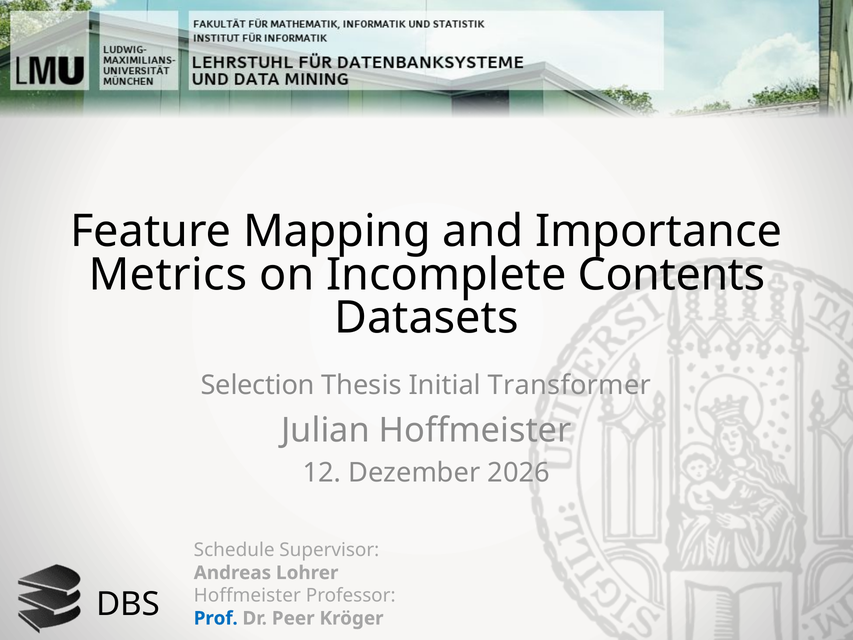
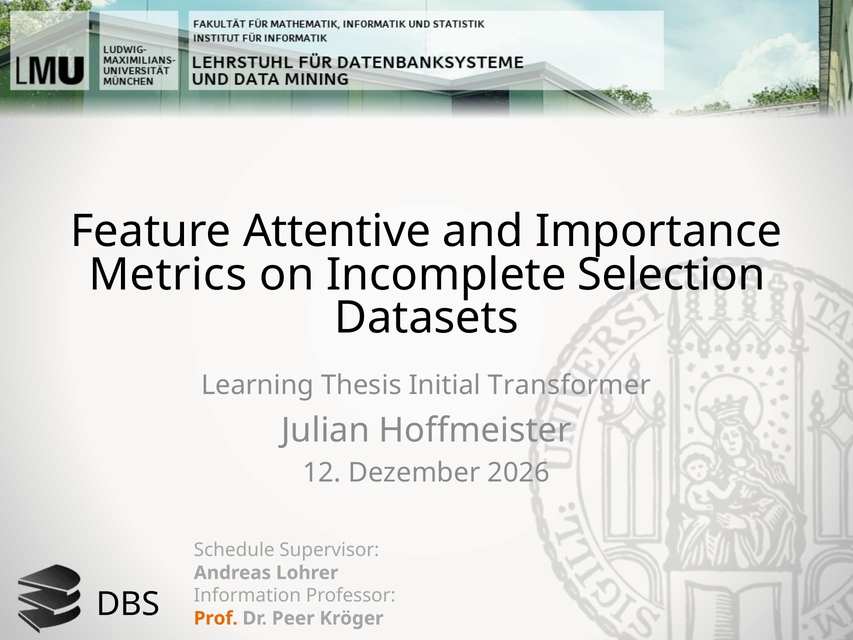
Mapping: Mapping -> Attentive
Contents: Contents -> Selection
Selection: Selection -> Learning
Hoffmeister at (247, 595): Hoffmeister -> Information
Prof colour: blue -> orange
